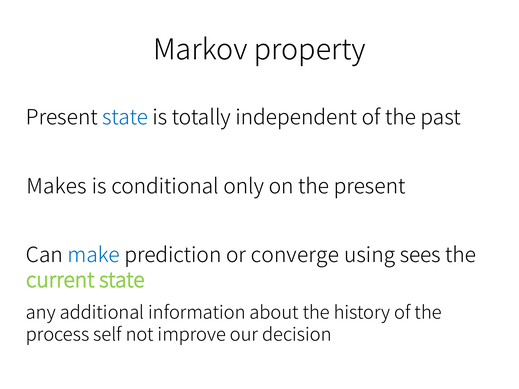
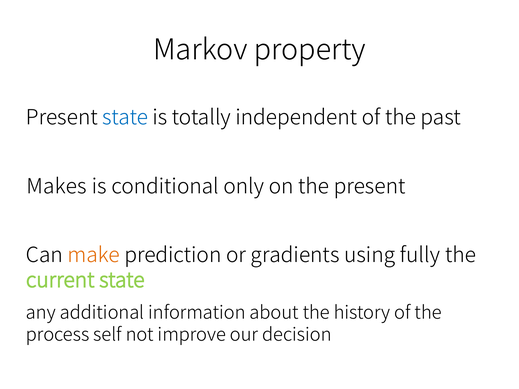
make colour: blue -> orange
converge: converge -> gradients
sees: sees -> fully
